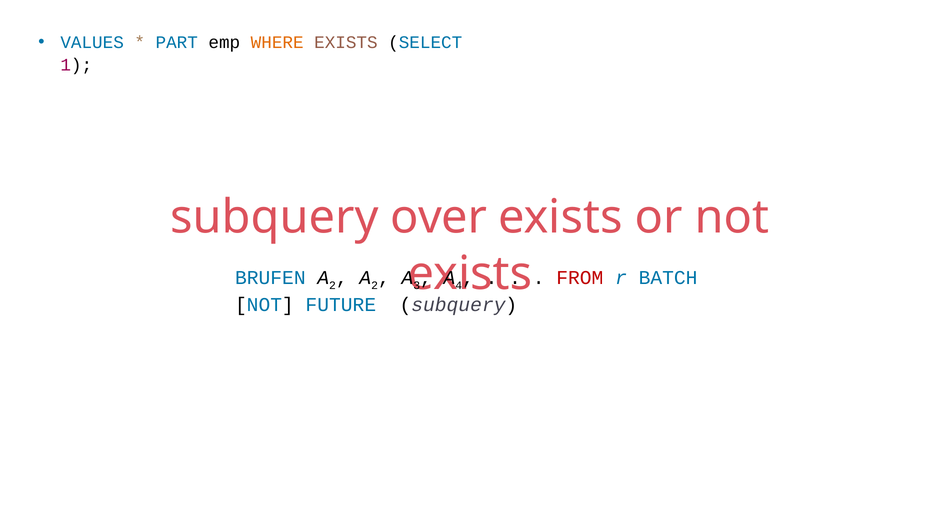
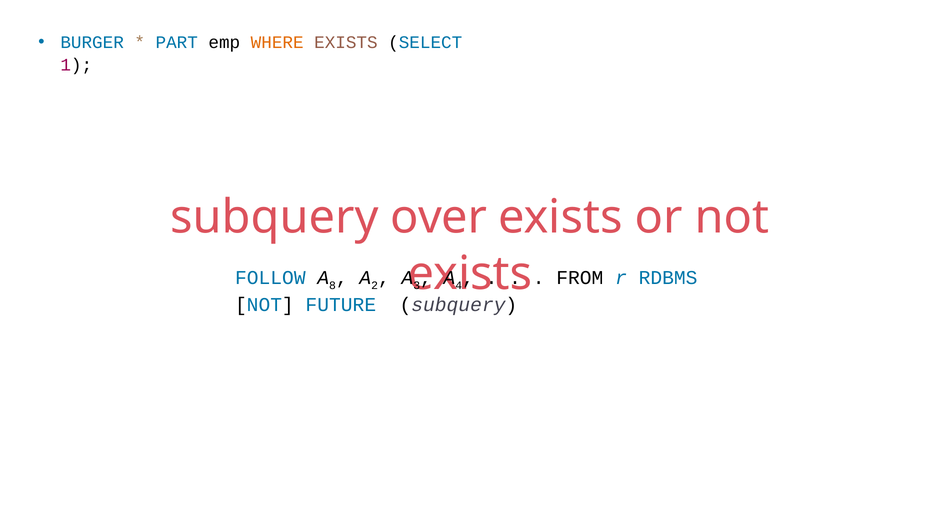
VALUES: VALUES -> BURGER
BRUFEN: BRUFEN -> FOLLOW
2 at (333, 285): 2 -> 8
FROM colour: red -> black
BATCH: BATCH -> RDBMS
